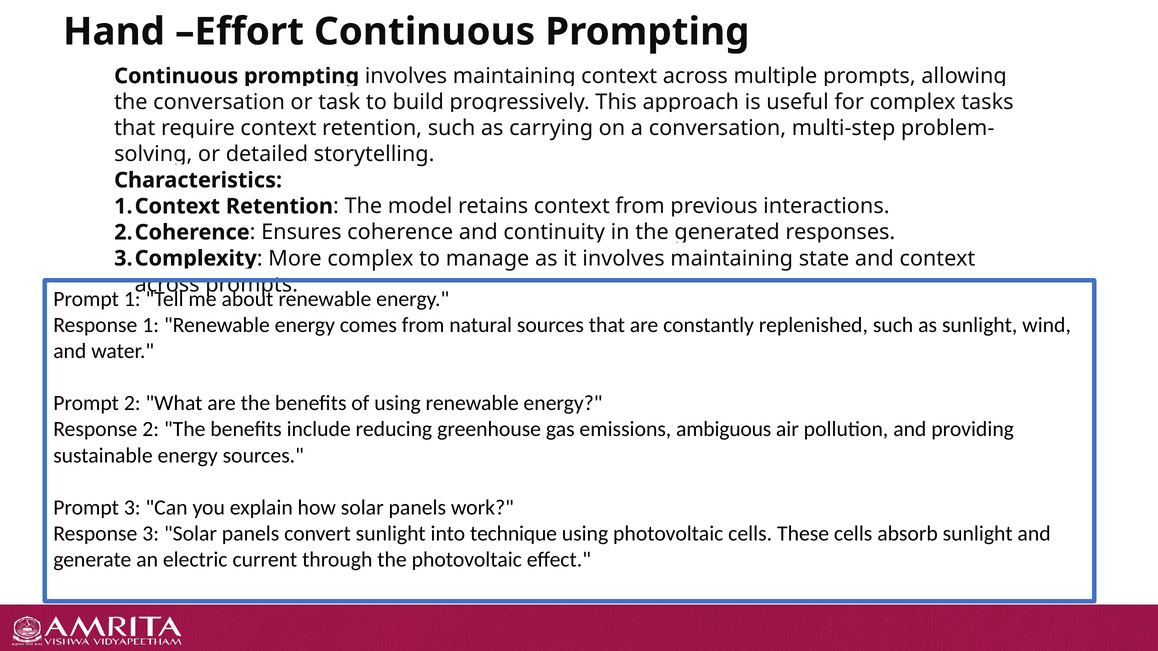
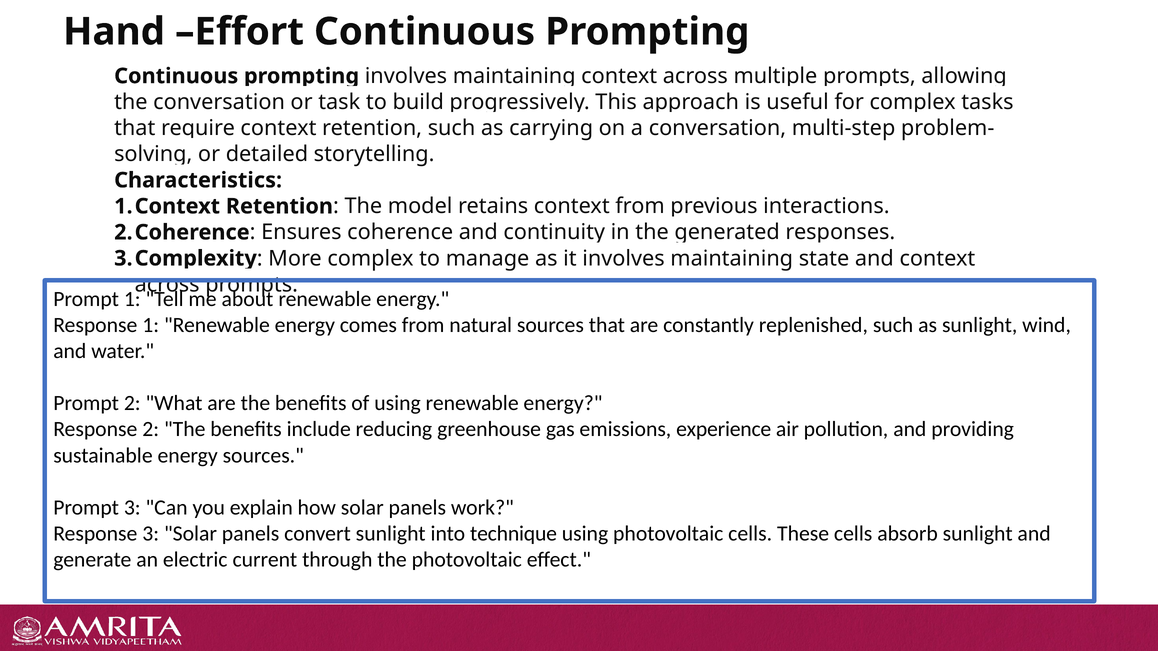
ambiguous: ambiguous -> experience
